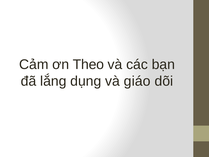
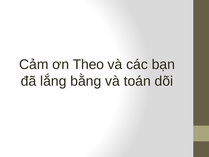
dụng: dụng -> bằng
giáo: giáo -> toán
